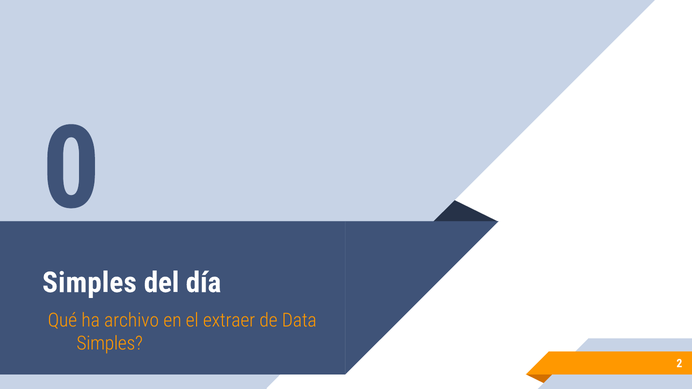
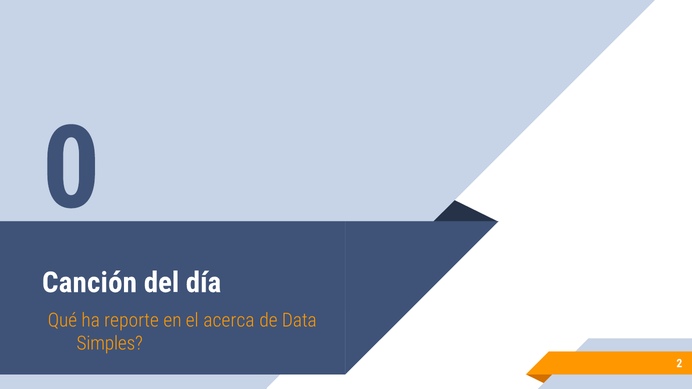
Simples at (89, 283): Simples -> Canción
archivo: archivo -> reporte
extraer: extraer -> acerca
